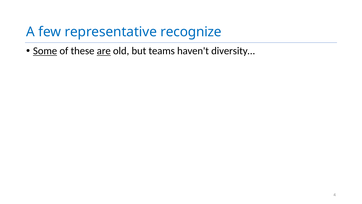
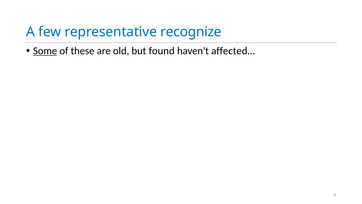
are underline: present -> none
teams: teams -> found
diversity…: diversity… -> affected…
